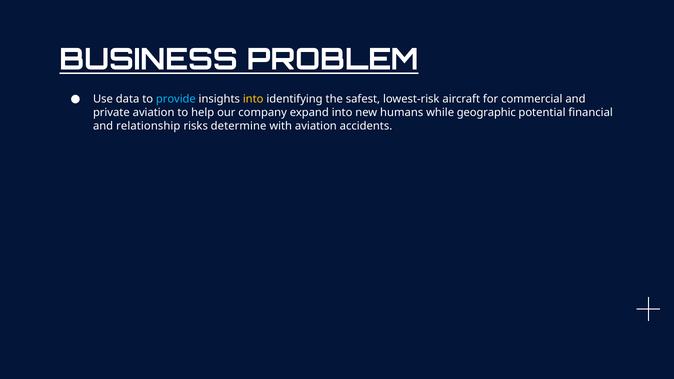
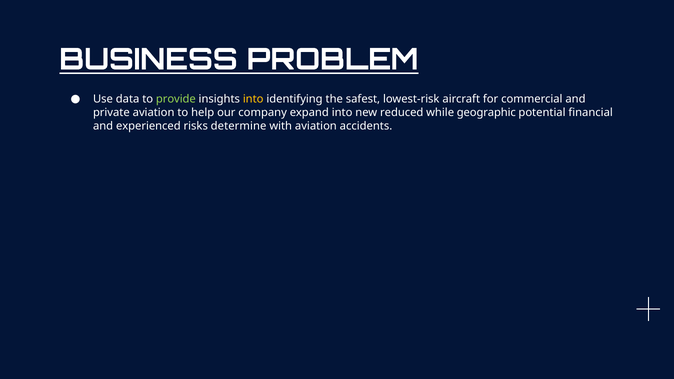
provide colour: light blue -> light green
humans: humans -> reduced
relationship: relationship -> experienced
